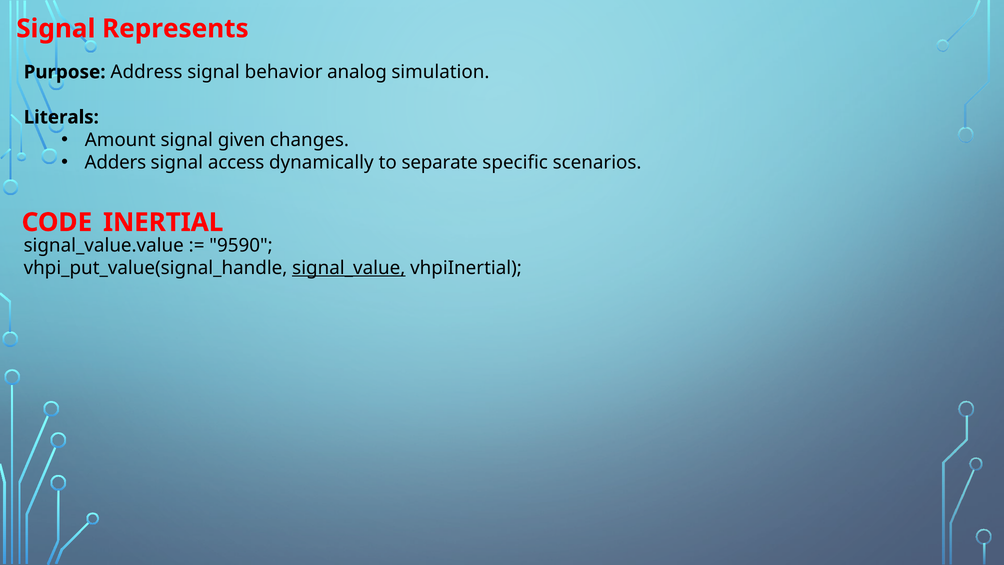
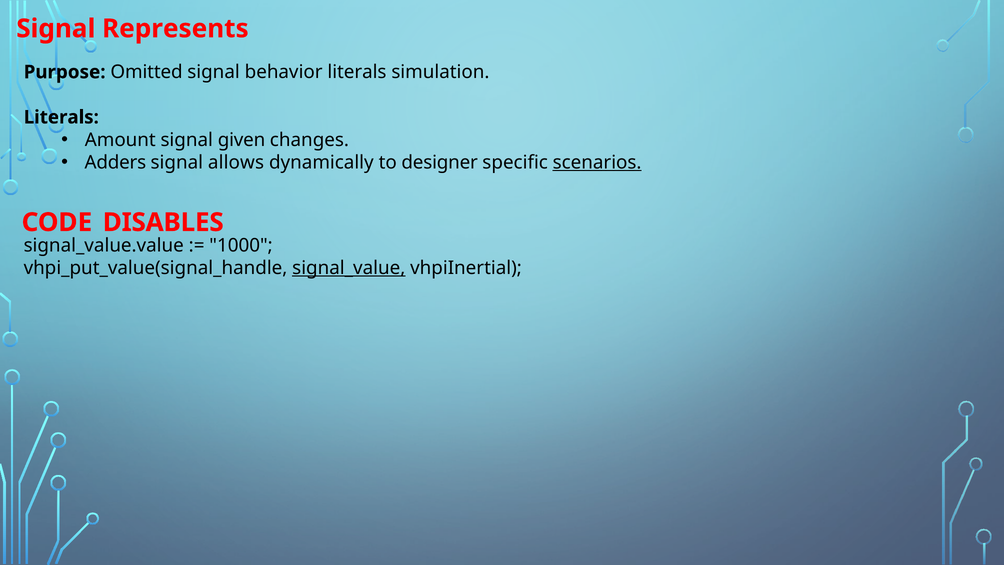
Address: Address -> Omitted
behavior analog: analog -> literals
access: access -> allows
separate: separate -> designer
scenarios underline: none -> present
INERTIAL: INERTIAL -> DISABLES
9590: 9590 -> 1000
